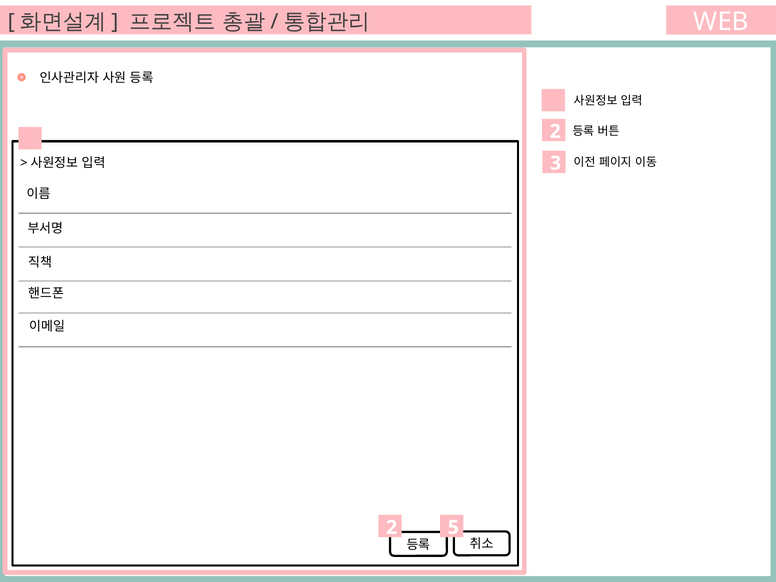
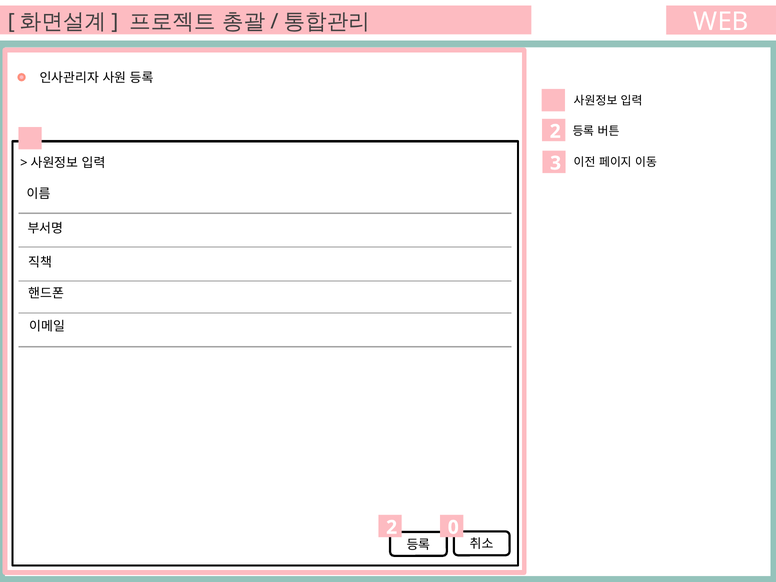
5: 5 -> 0
